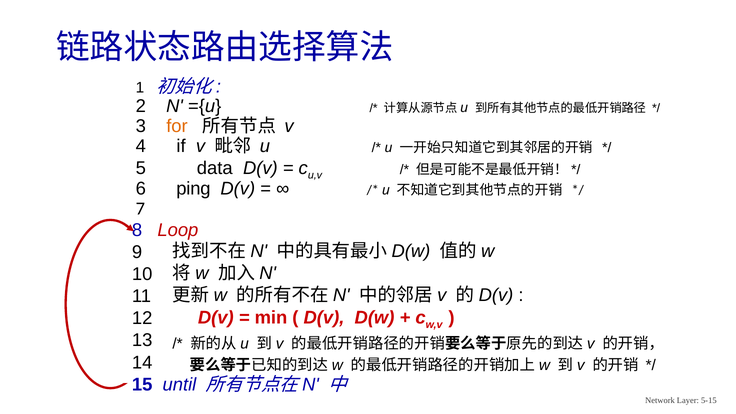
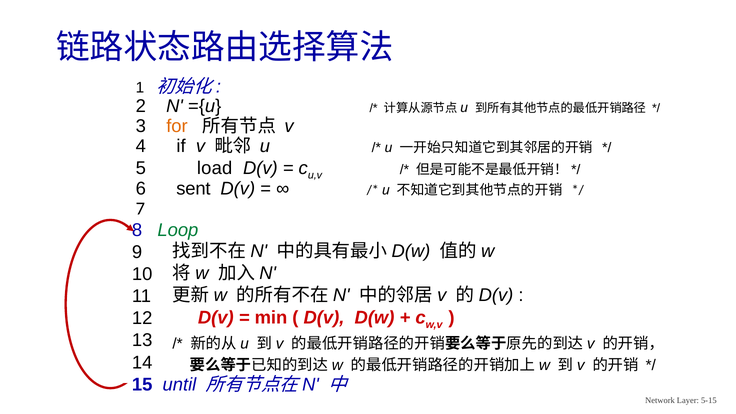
data: data -> load
ping: ping -> sent
Loop colour: red -> green
